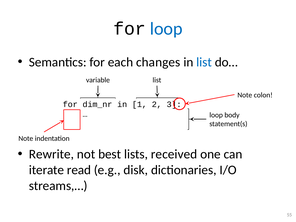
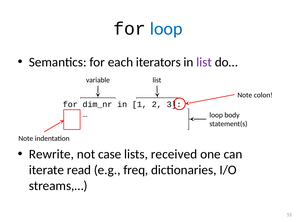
changes: changes -> iterators
list at (204, 62) colour: blue -> purple
best: best -> case
disk: disk -> freq
